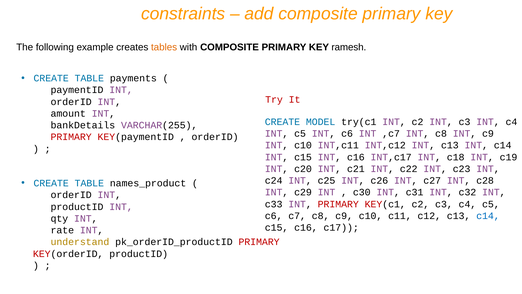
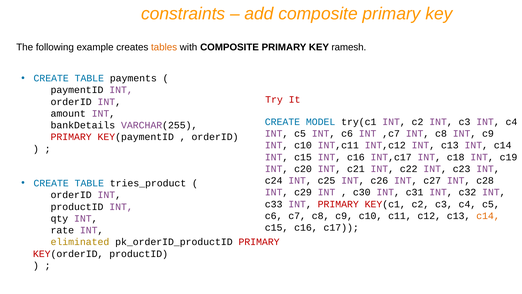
names_product: names_product -> tries_product
c14 at (488, 216) colour: blue -> orange
understand: understand -> eliminated
